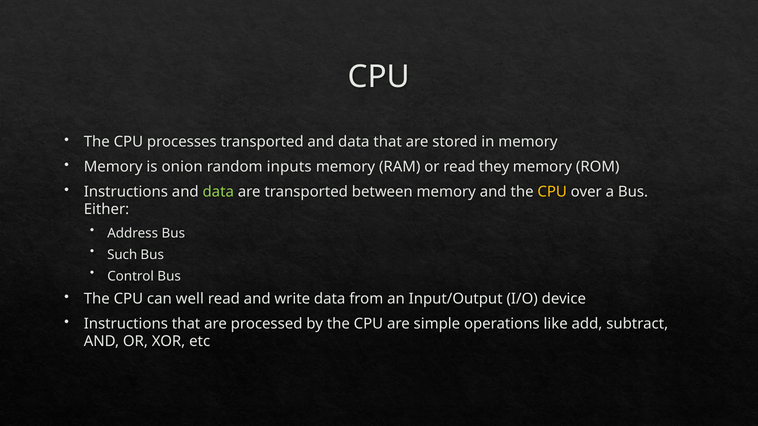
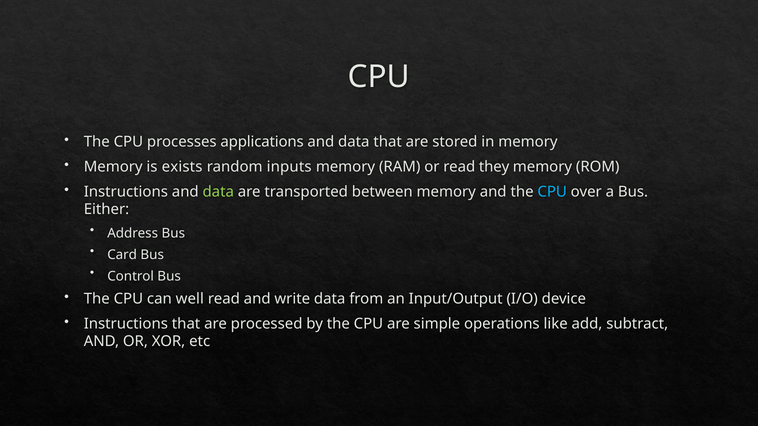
processes transported: transported -> applications
onion: onion -> exists
CPU at (552, 192) colour: yellow -> light blue
Such: Such -> Card
